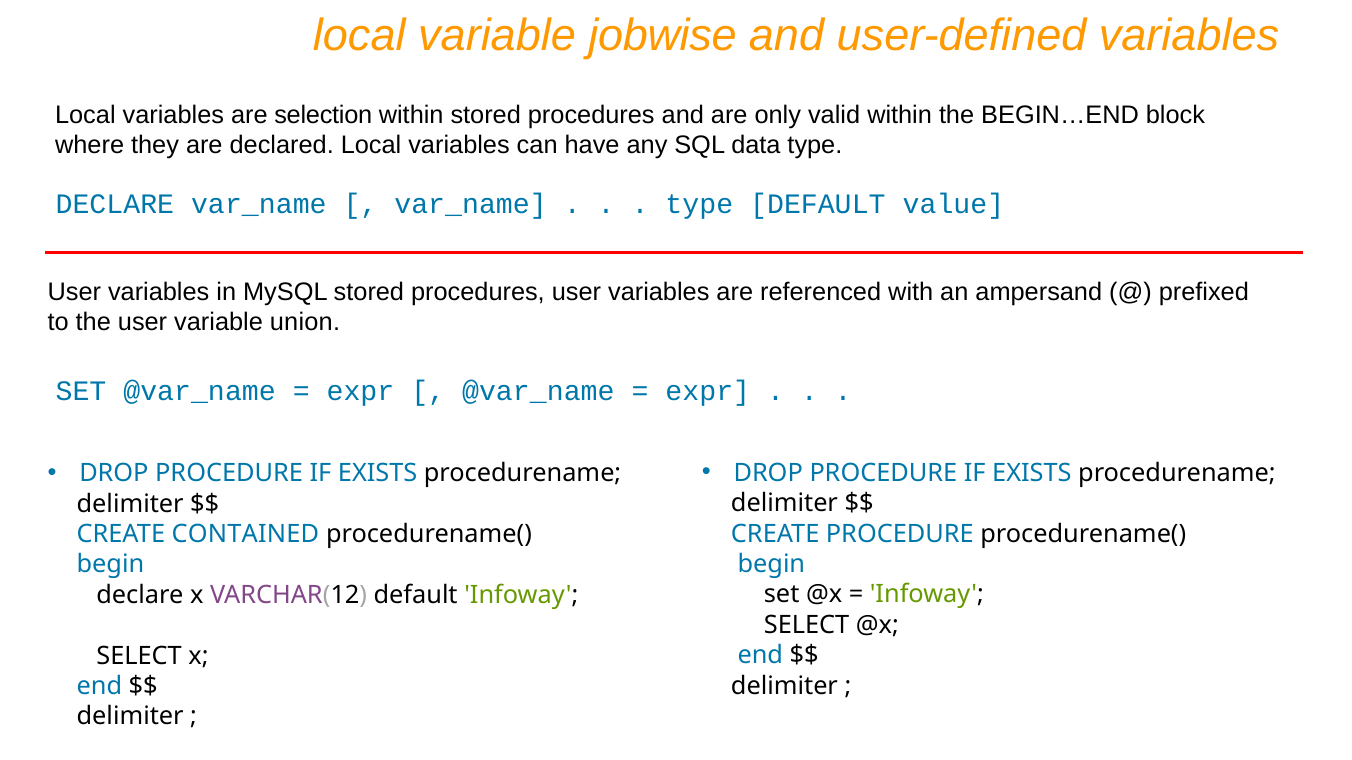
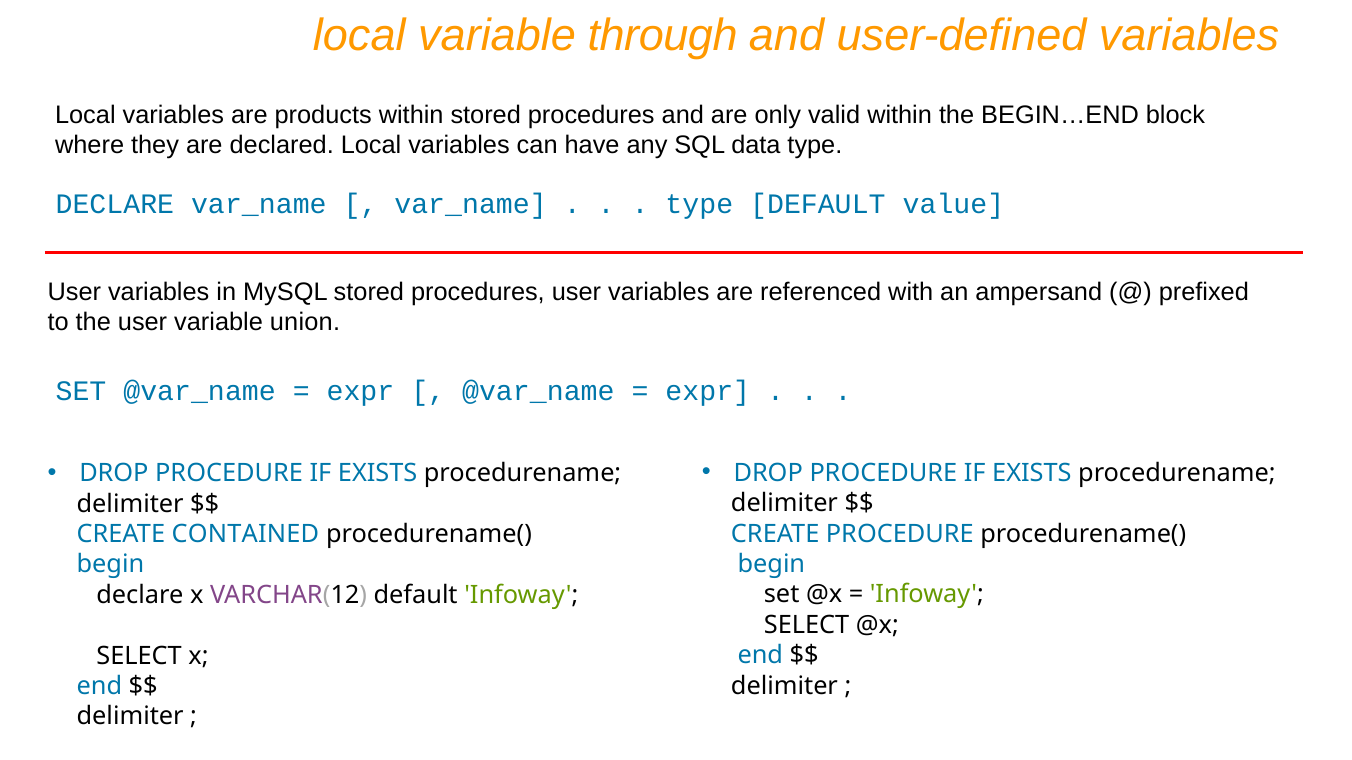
jobwise: jobwise -> through
selection: selection -> products
